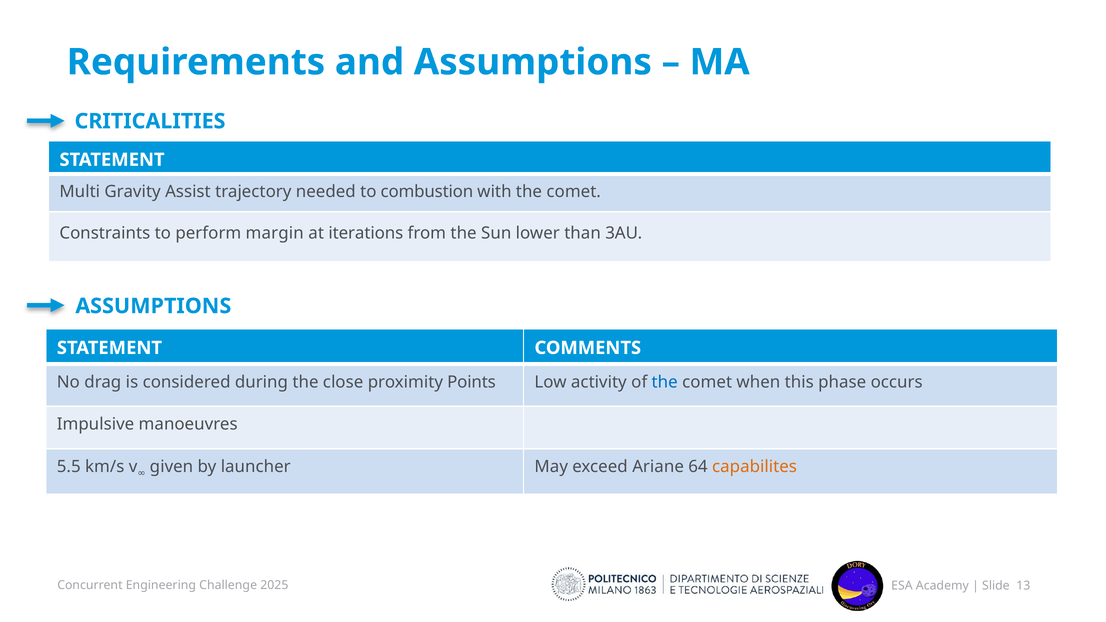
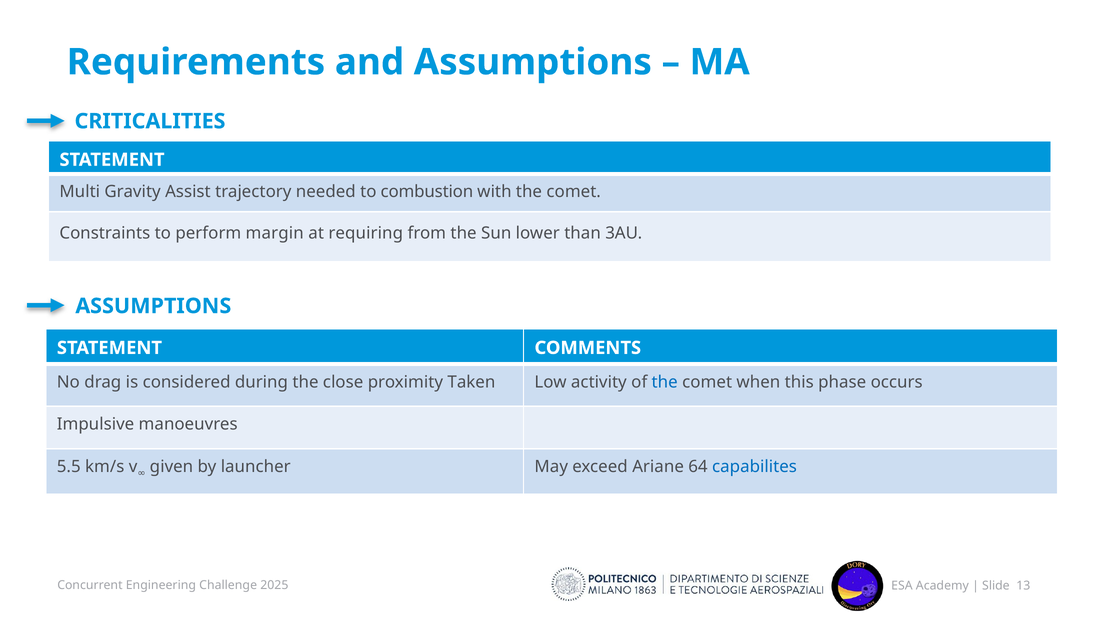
iterations: iterations -> requiring
Points: Points -> Taken
capabilites colour: orange -> blue
